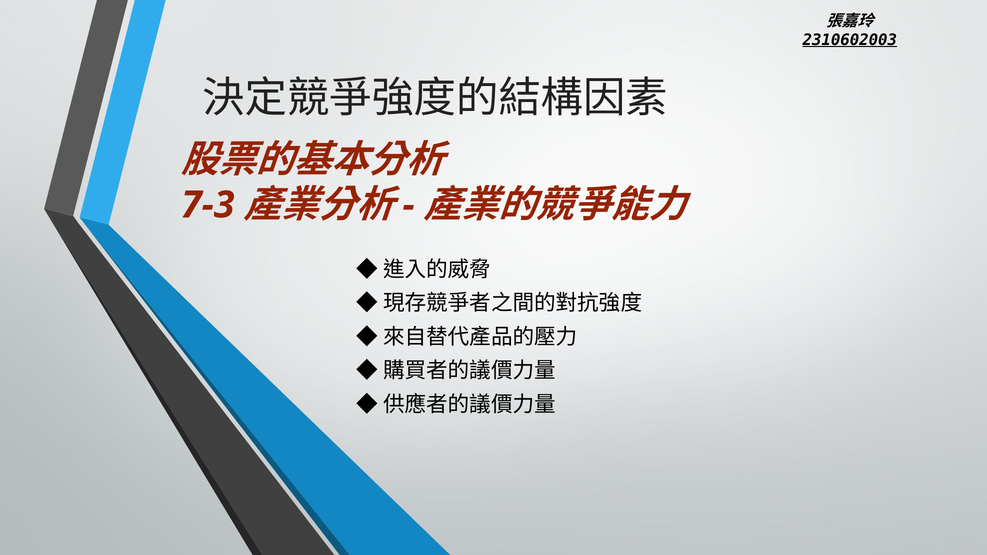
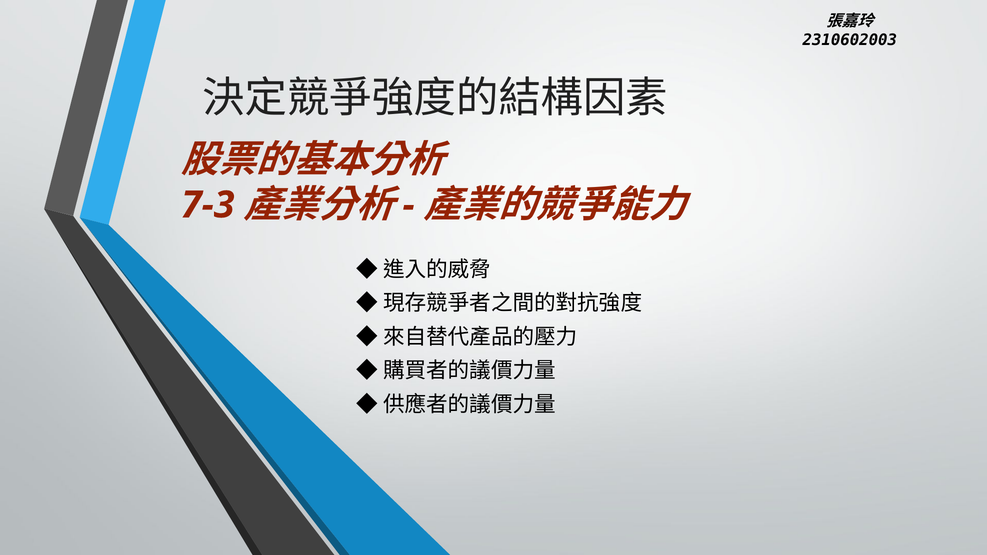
2310602003 underline: present -> none
